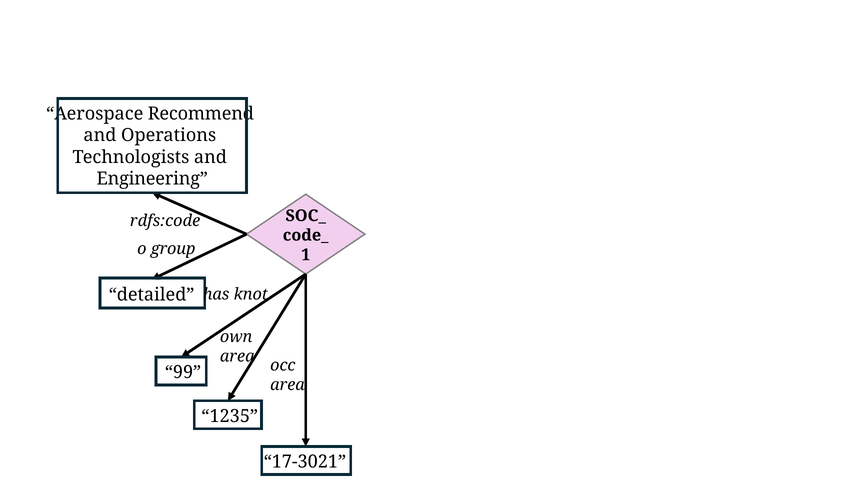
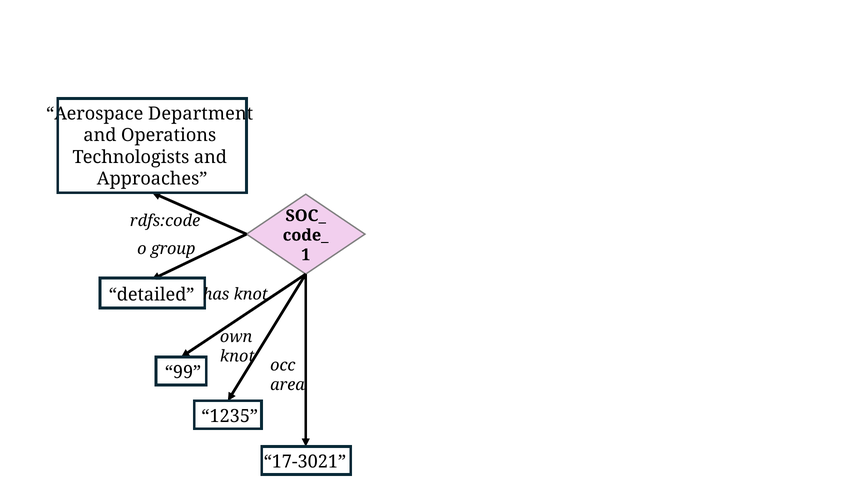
Recommend: Recommend -> Department
Engineering: Engineering -> Approaches
area at (237, 357): area -> knot
